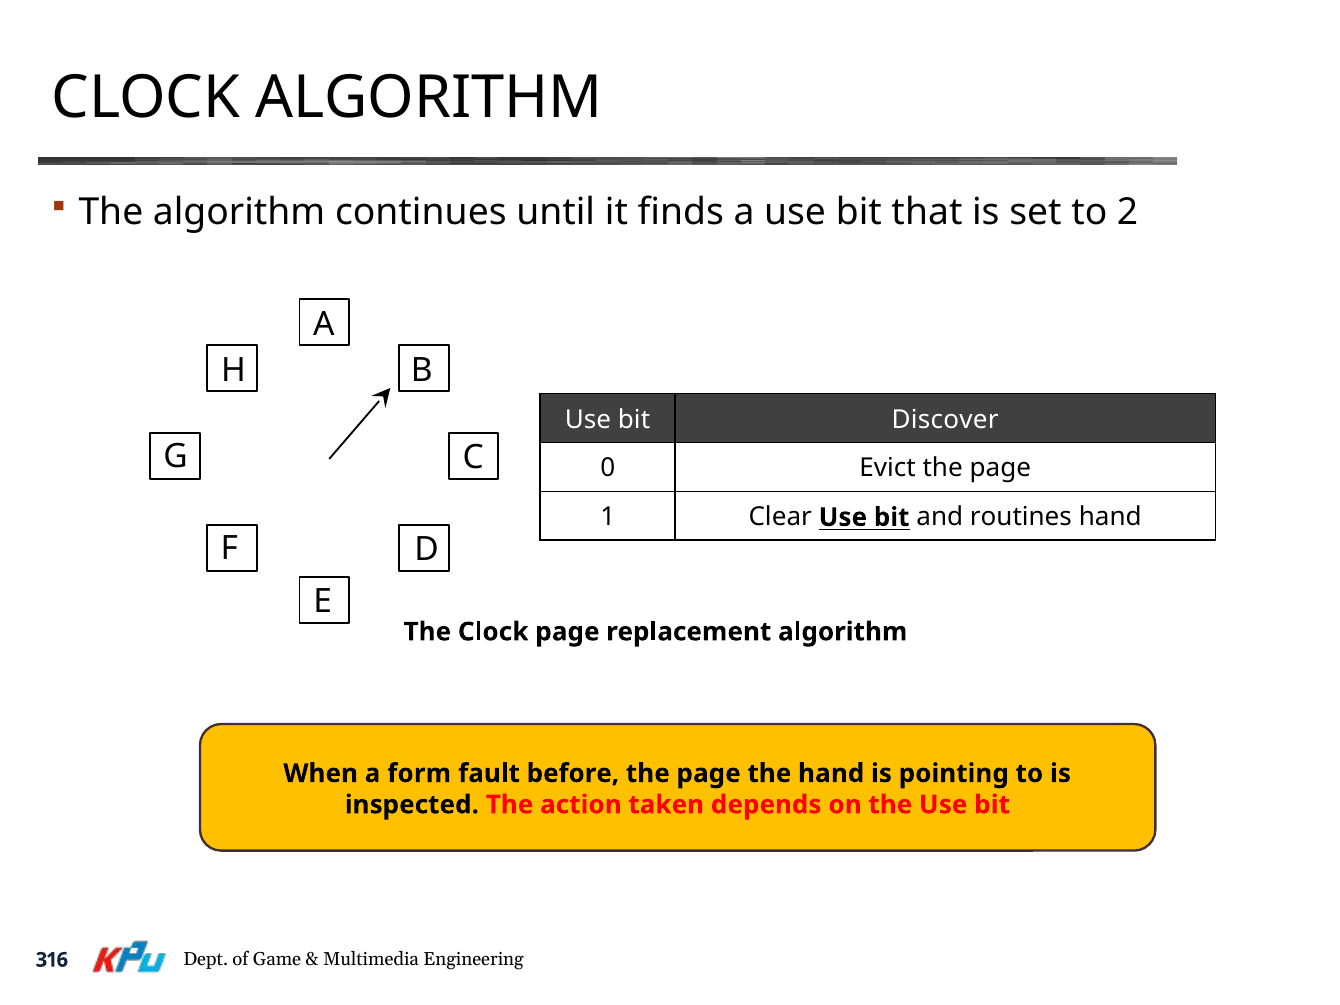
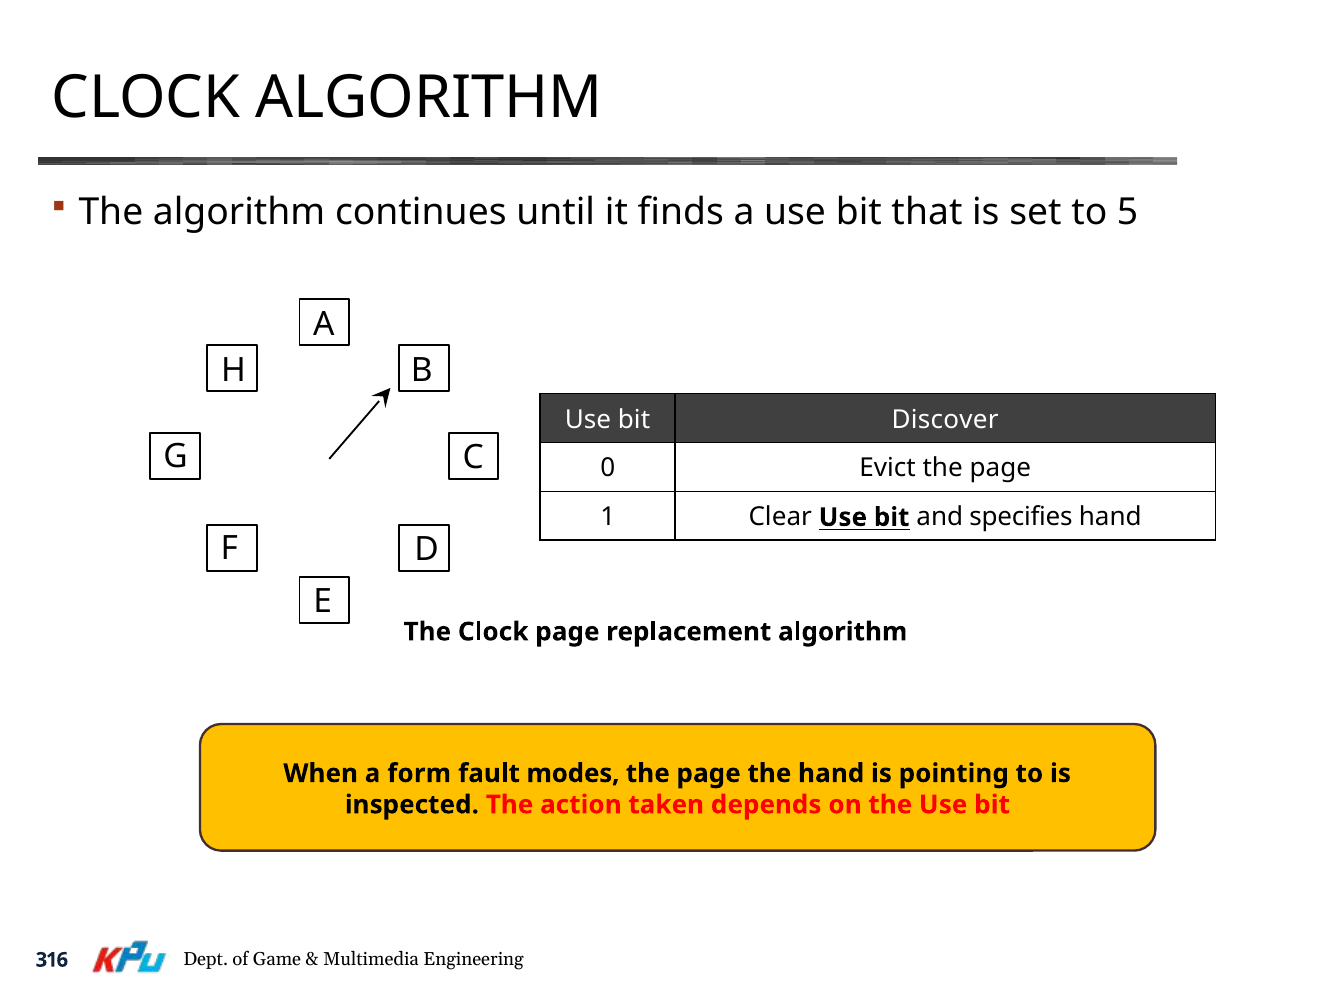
2: 2 -> 5
routines: routines -> specifies
before: before -> modes
